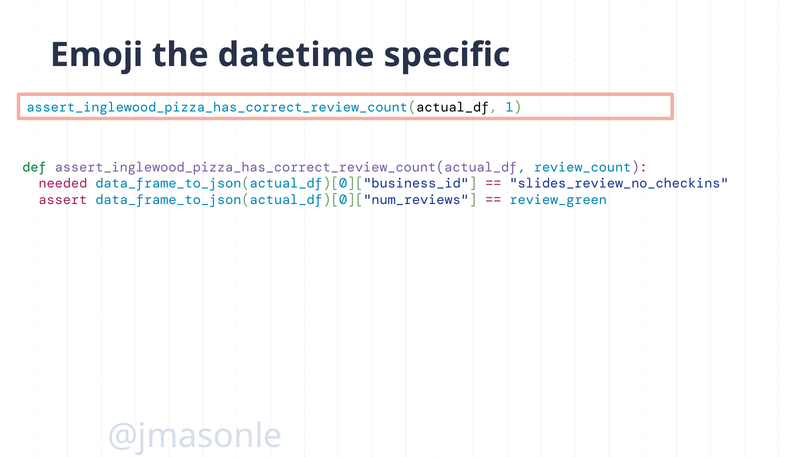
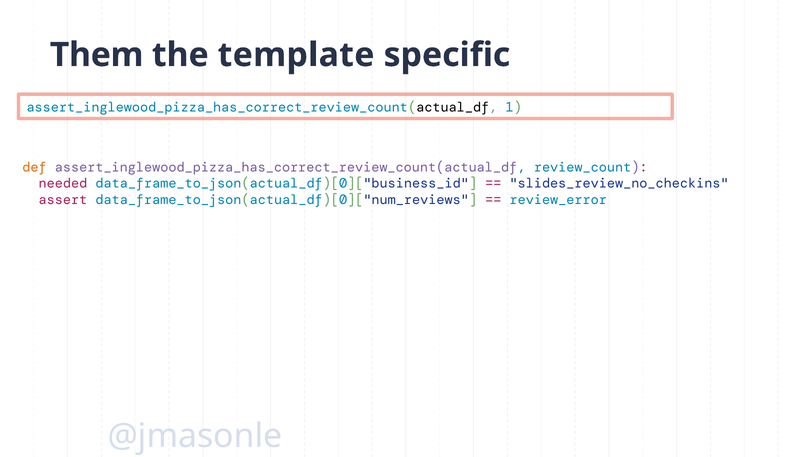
Emoji: Emoji -> Them
datetime: datetime -> template
def colour: green -> orange
review_green: review_green -> review_error
